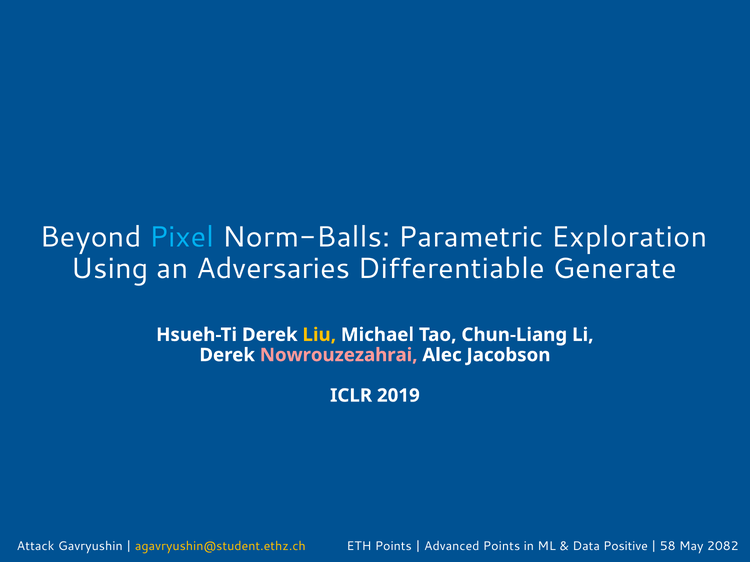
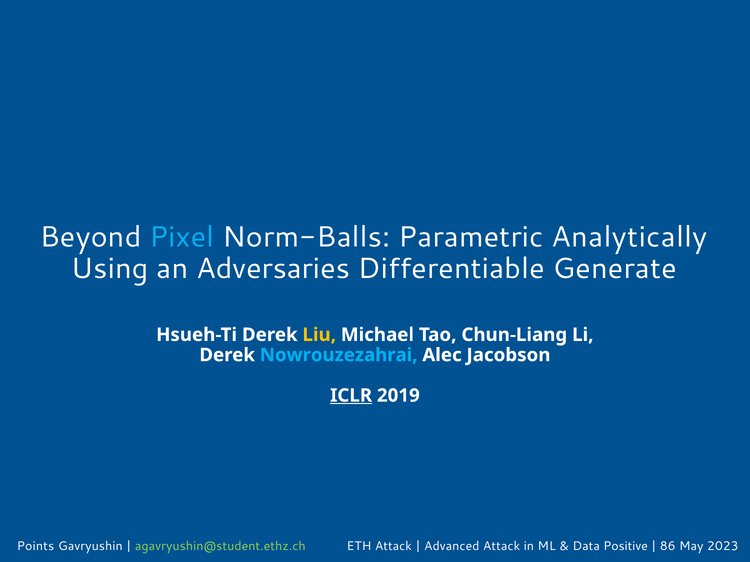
Exploration: Exploration -> Analytically
Nowrouzezahrai colour: pink -> light blue
ICLR underline: none -> present
Attack: Attack -> Points
agavryushin@student.ethz.ch colour: yellow -> light green
ETH Points: Points -> Attack
Advanced Points: Points -> Attack
58: 58 -> 86
2082: 2082 -> 2023
